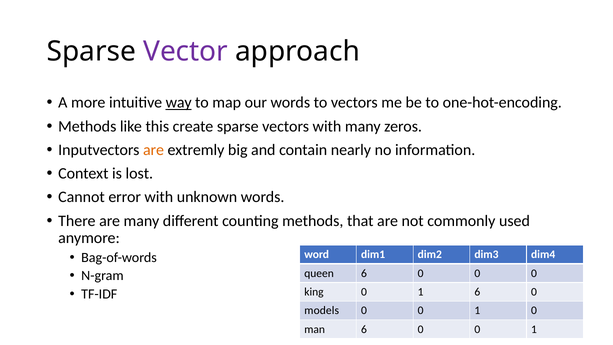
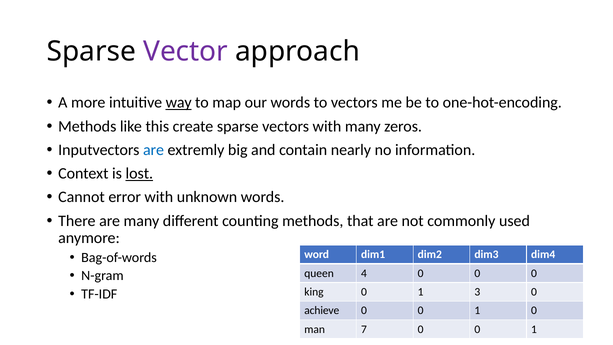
are at (154, 150) colour: orange -> blue
lost underline: none -> present
queen 6: 6 -> 4
1 6: 6 -> 3
models: models -> achieve
man 6: 6 -> 7
